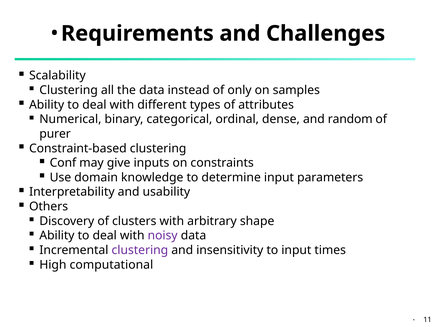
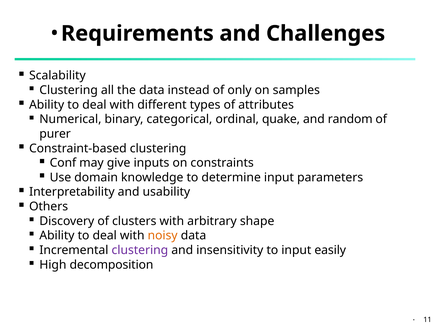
dense: dense -> quake
noisy colour: purple -> orange
times: times -> easily
computational: computational -> decomposition
